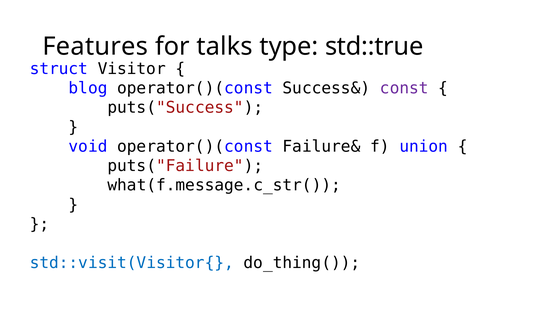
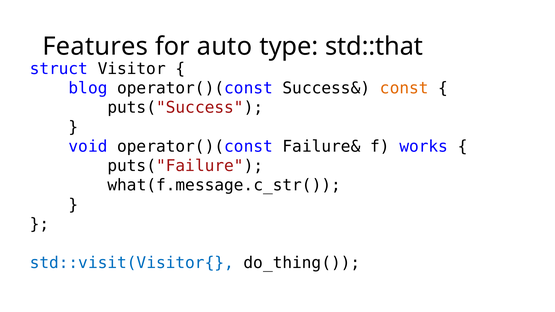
talks: talks -> auto
std::true: std::true -> std::that
const colour: purple -> orange
union: union -> works
